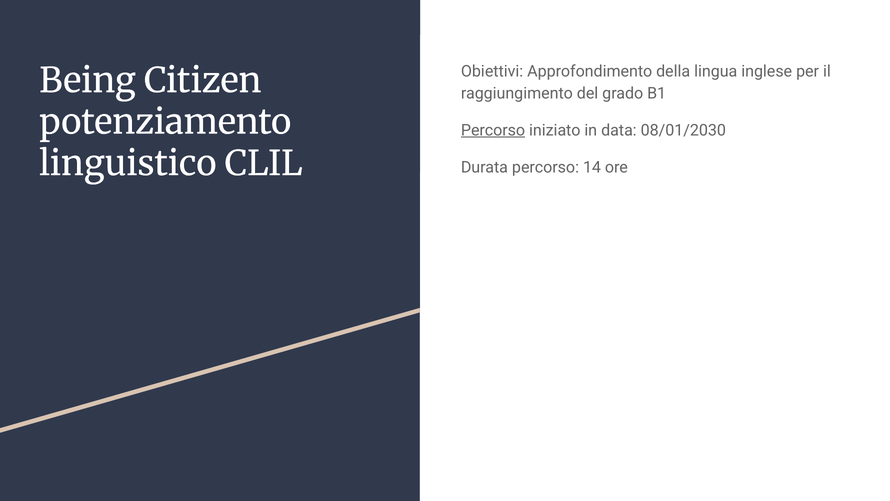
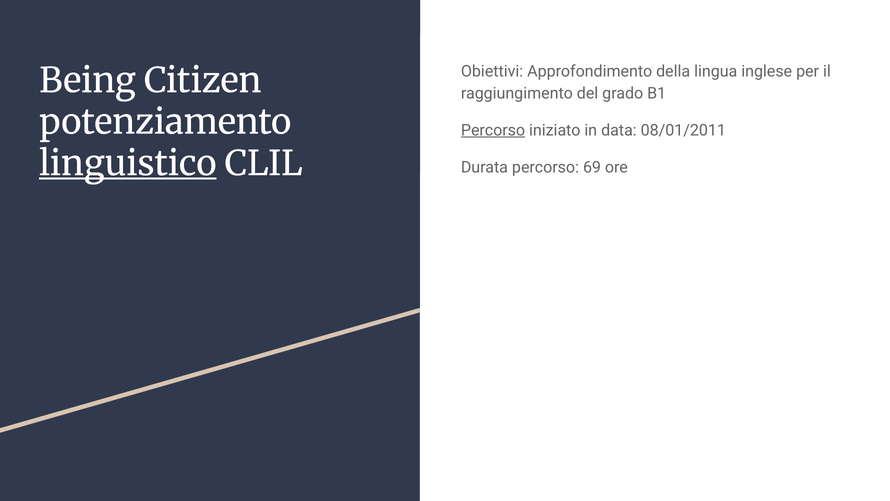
08/01/2030: 08/01/2030 -> 08/01/2011
linguistico underline: none -> present
14: 14 -> 69
